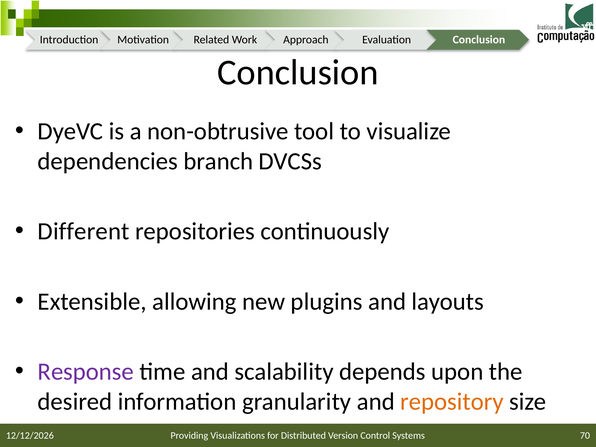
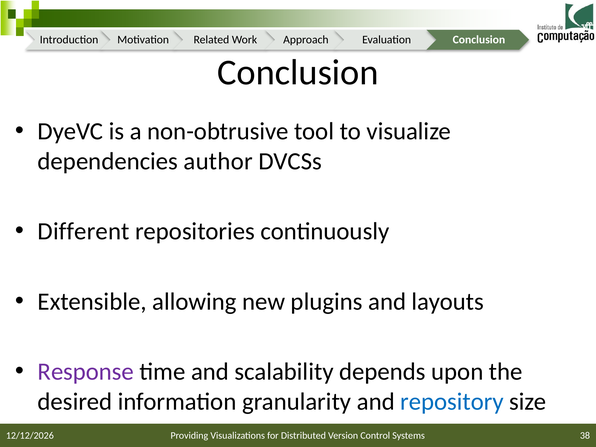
branch: branch -> author
repository colour: orange -> blue
70: 70 -> 38
